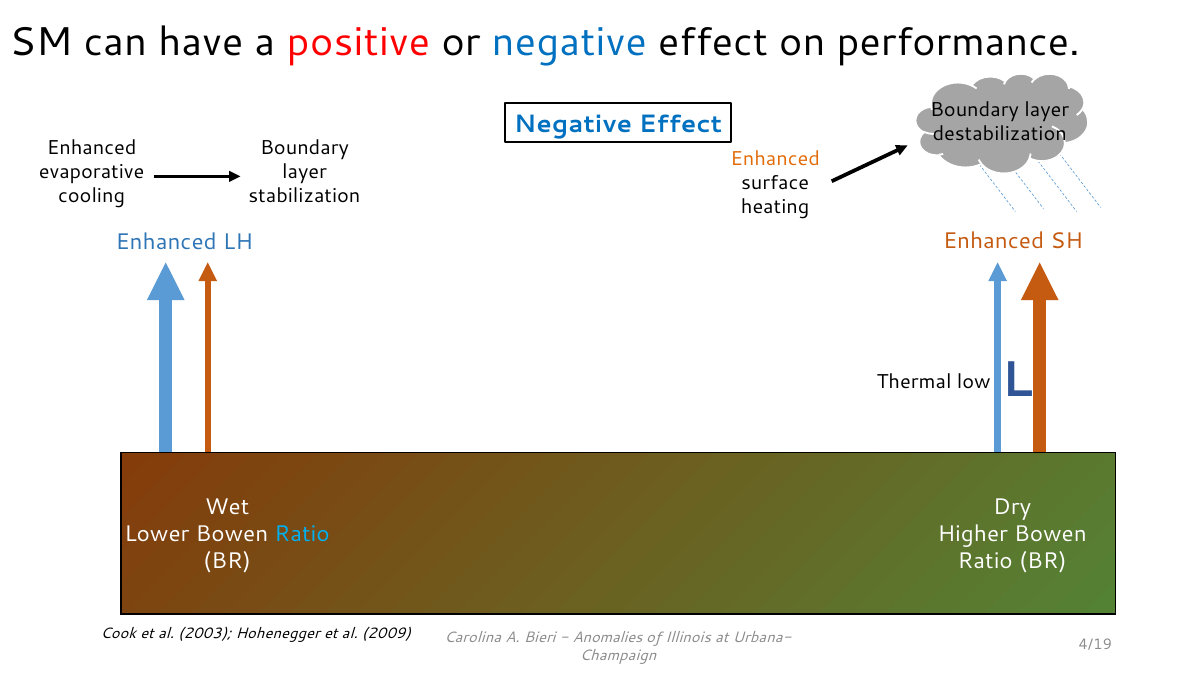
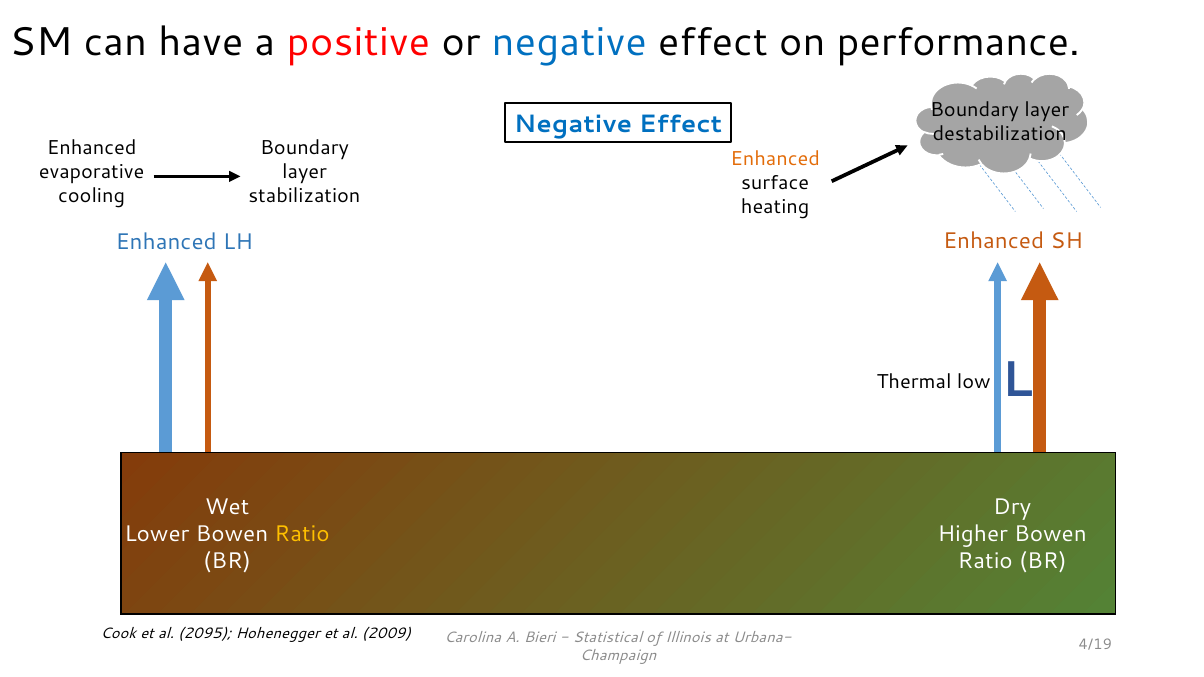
Ratio at (302, 534) colour: light blue -> yellow
2003: 2003 -> 2095
Anomalies: Anomalies -> Statistical
